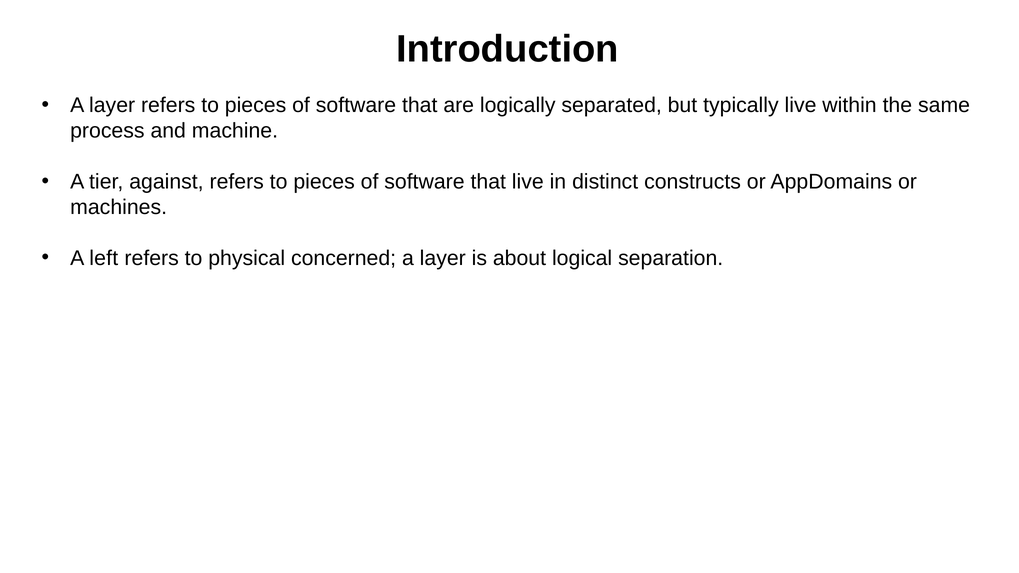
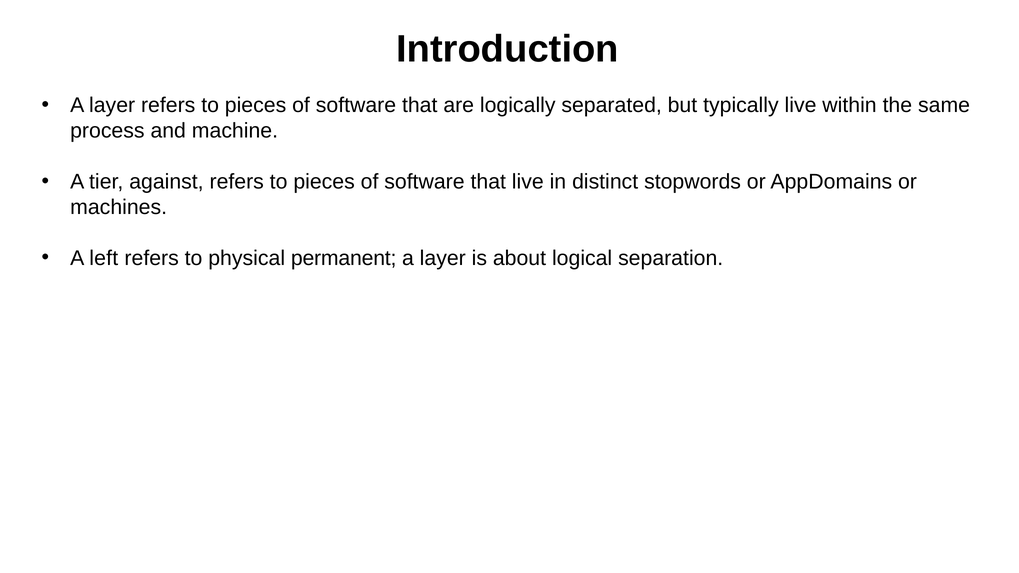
constructs: constructs -> stopwords
concerned: concerned -> permanent
